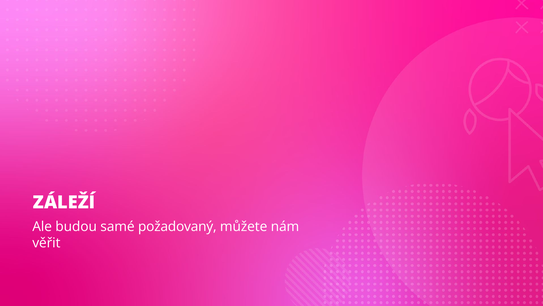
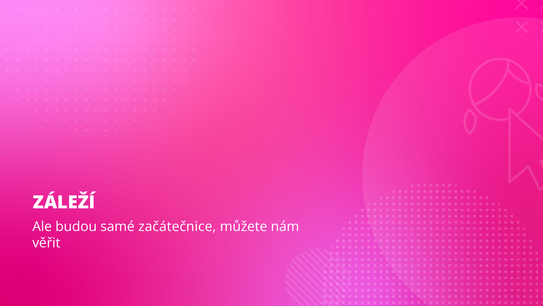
požadovaný: požadovaný -> začátečnice
